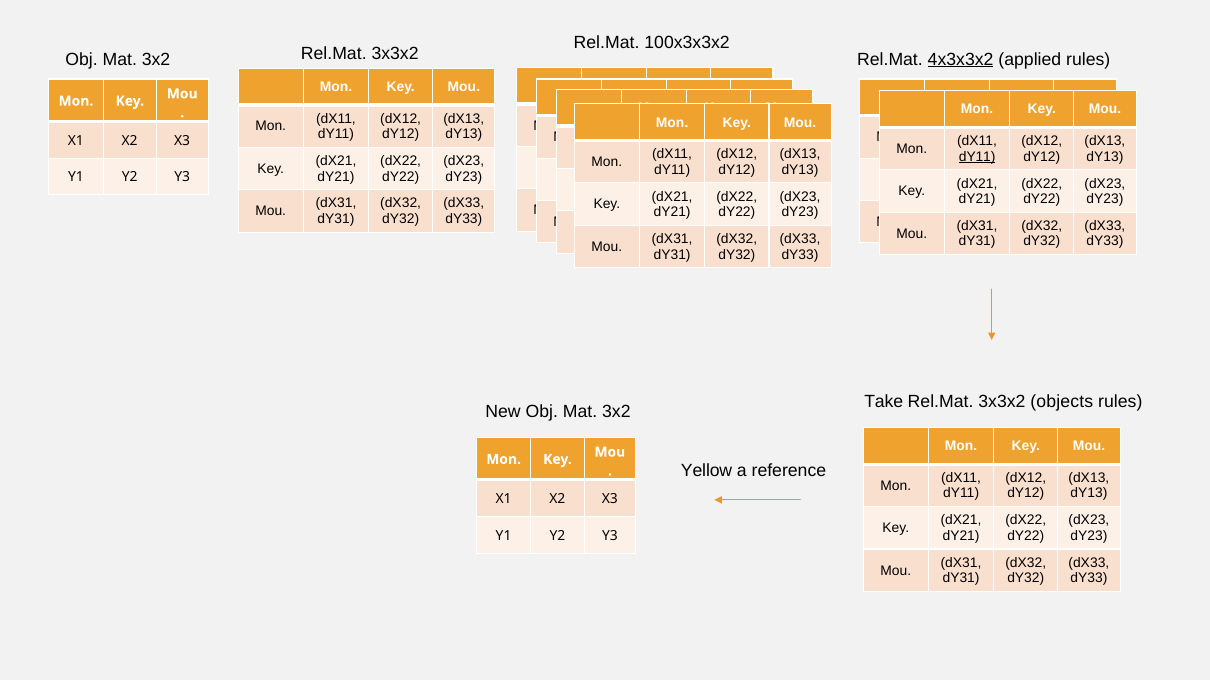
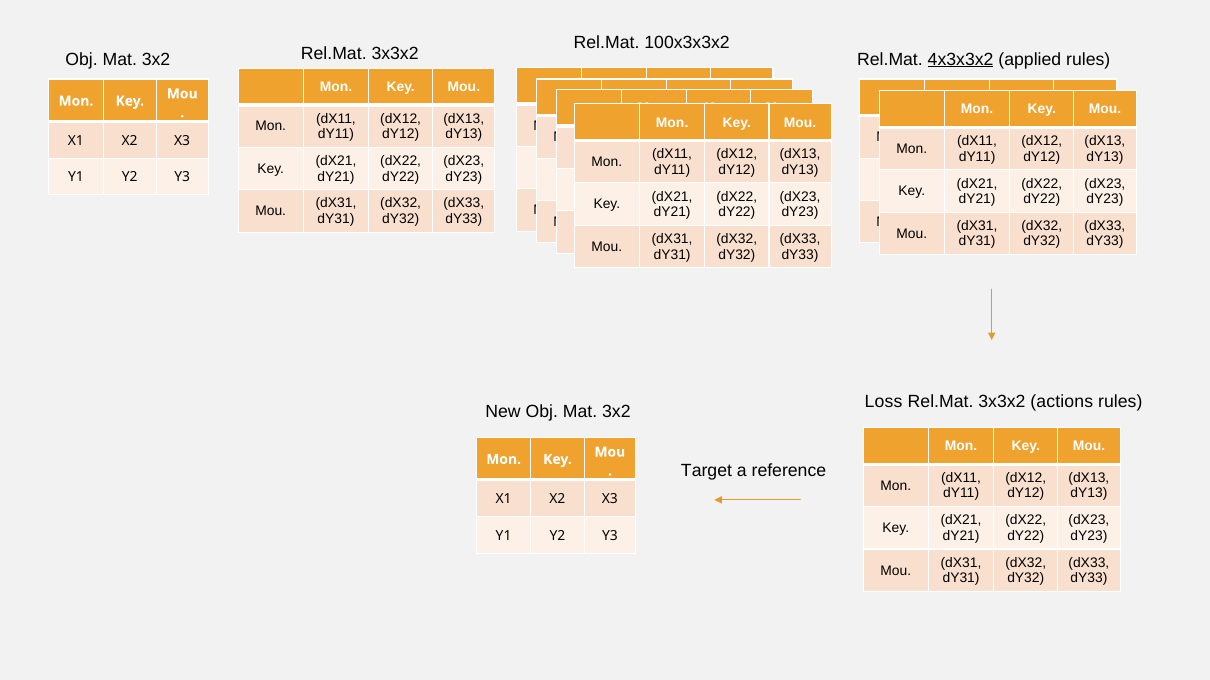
dY11 at (977, 157) underline: present -> none
Take: Take -> Loss
objects: objects -> actions
Yellow: Yellow -> Target
